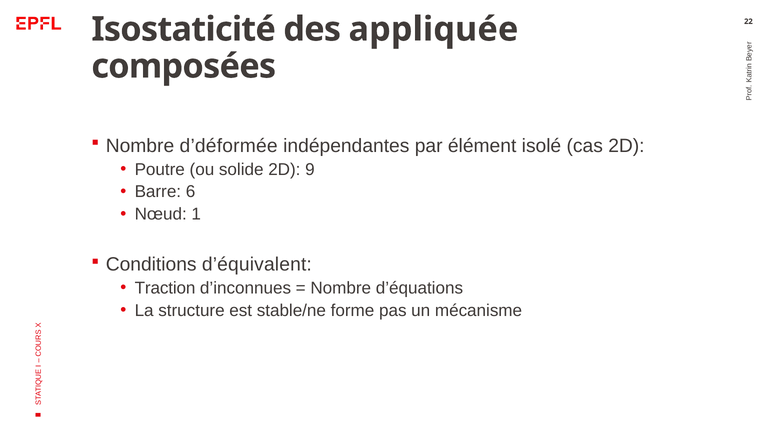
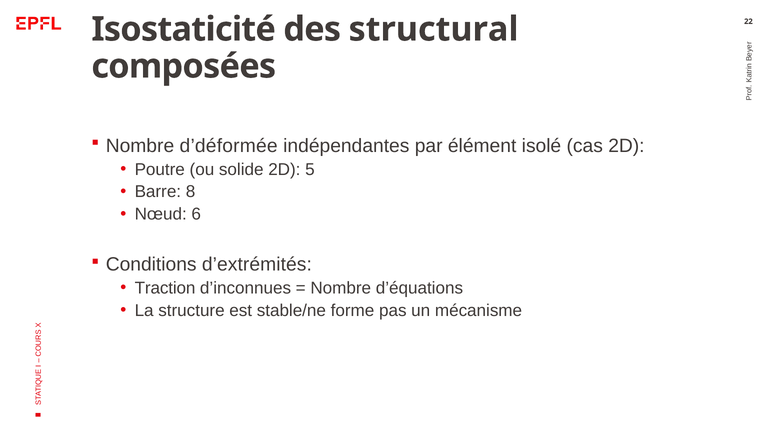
appliquée: appliquée -> structural
9: 9 -> 5
6: 6 -> 8
1: 1 -> 6
d’équivalent: d’équivalent -> d’extrémités
